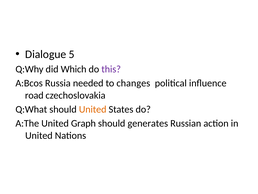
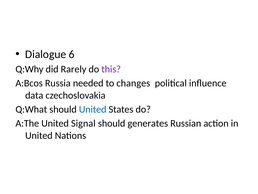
5: 5 -> 6
Which: Which -> Rarely
road: road -> data
United at (93, 109) colour: orange -> blue
Graph: Graph -> Signal
